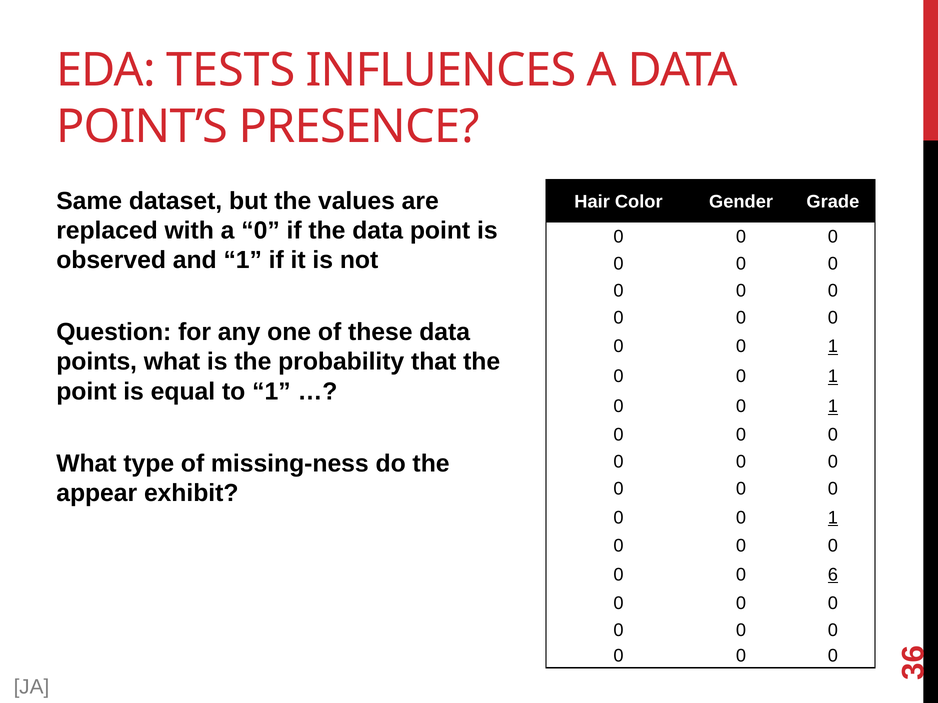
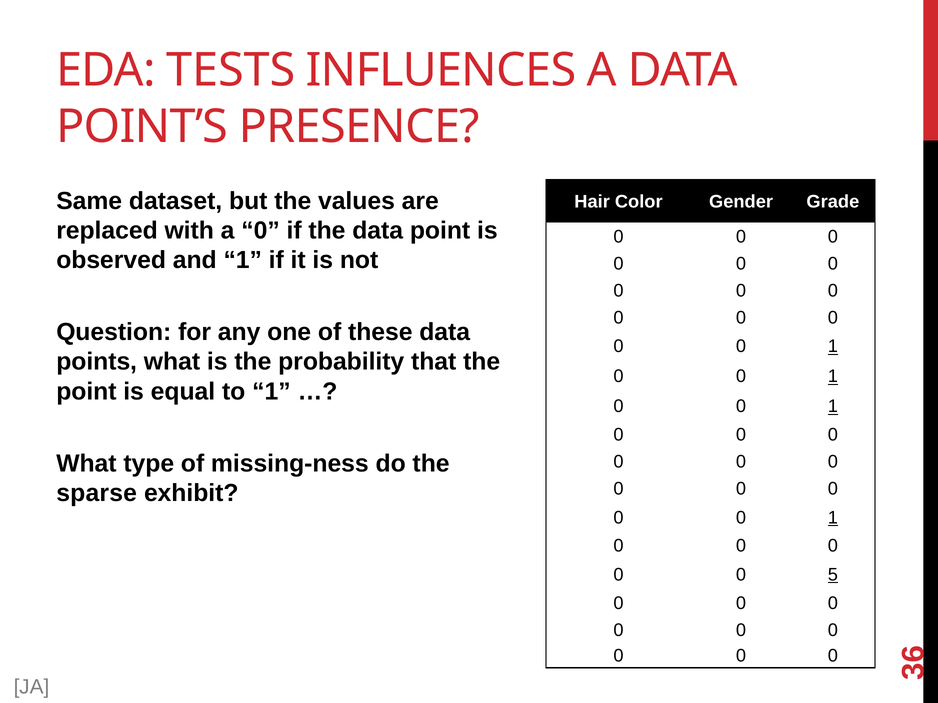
appear: appear -> sparse
0 6: 6 -> 5
